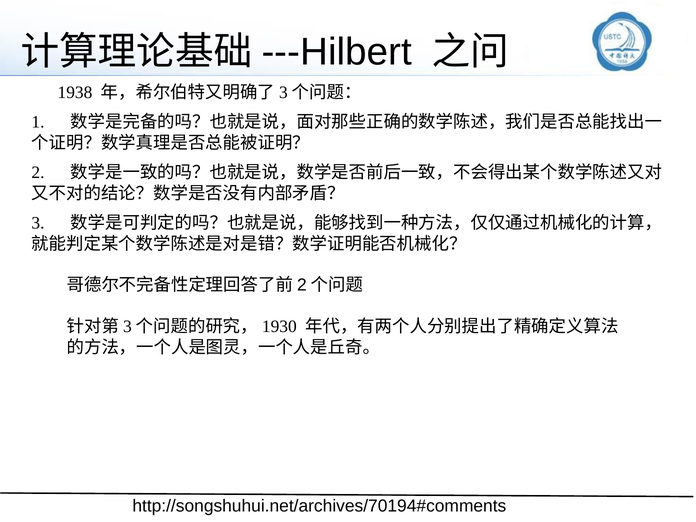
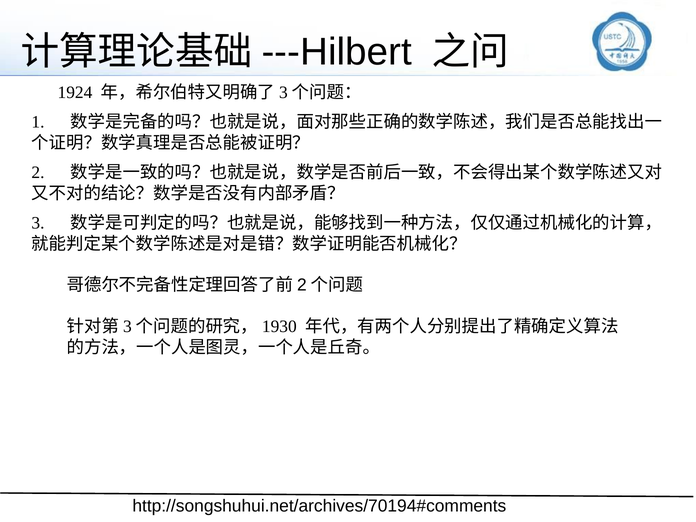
1938: 1938 -> 1924
